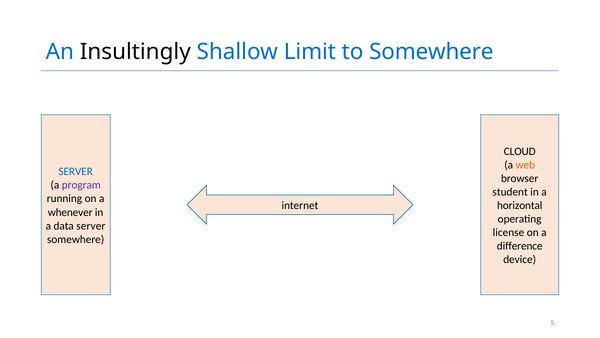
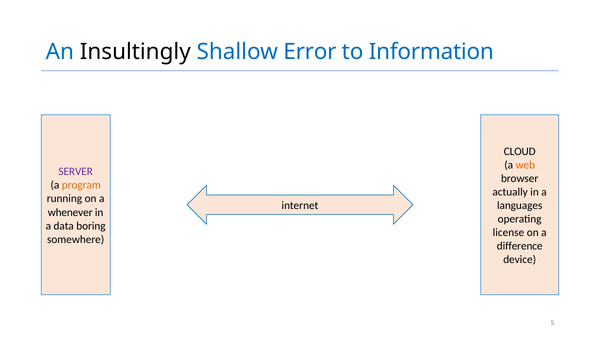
Limit: Limit -> Error
to Somewhere: Somewhere -> Information
SERVER at (76, 171) colour: blue -> purple
program colour: purple -> orange
student: student -> actually
horizontal: horizontal -> languages
data server: server -> boring
